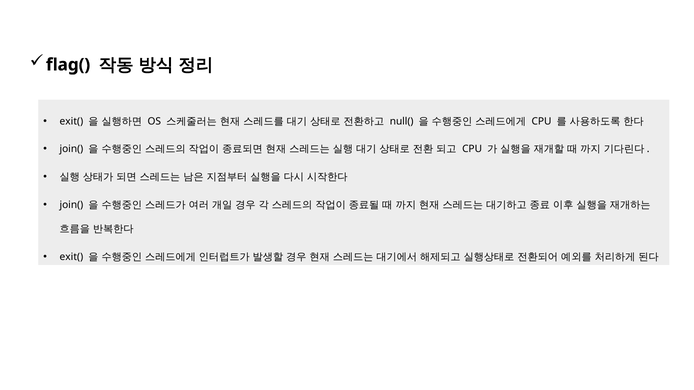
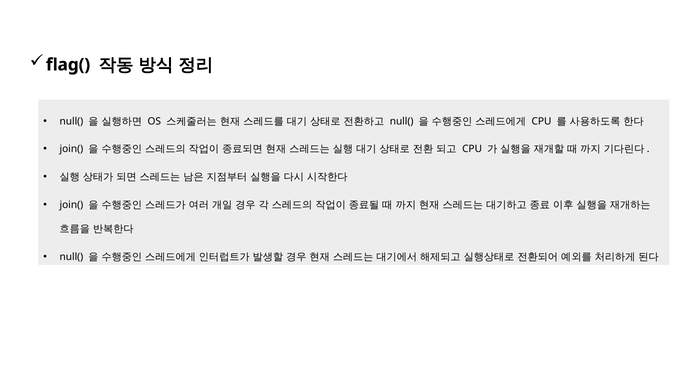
exit( at (71, 121): exit( -> null(
exit( at (71, 257): exit( -> null(
